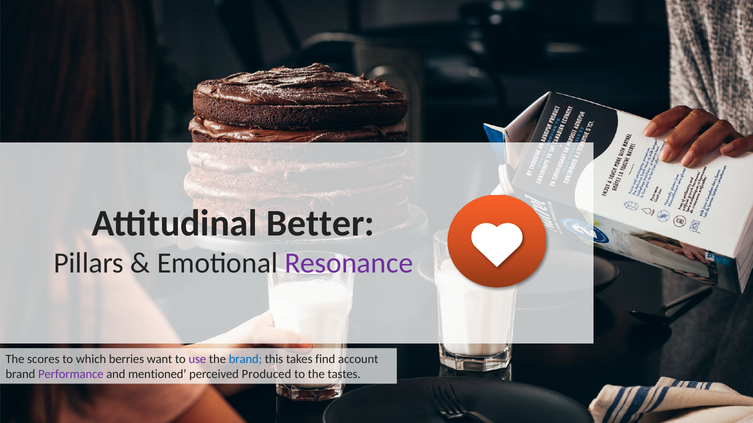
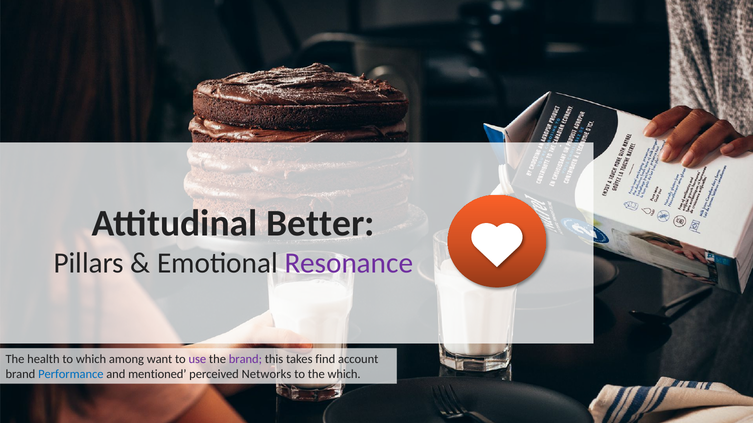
scores: scores -> health
berries: berries -> among
brand at (245, 360) colour: blue -> purple
Performance colour: purple -> blue
Produced: Produced -> Networks
the tastes: tastes -> which
